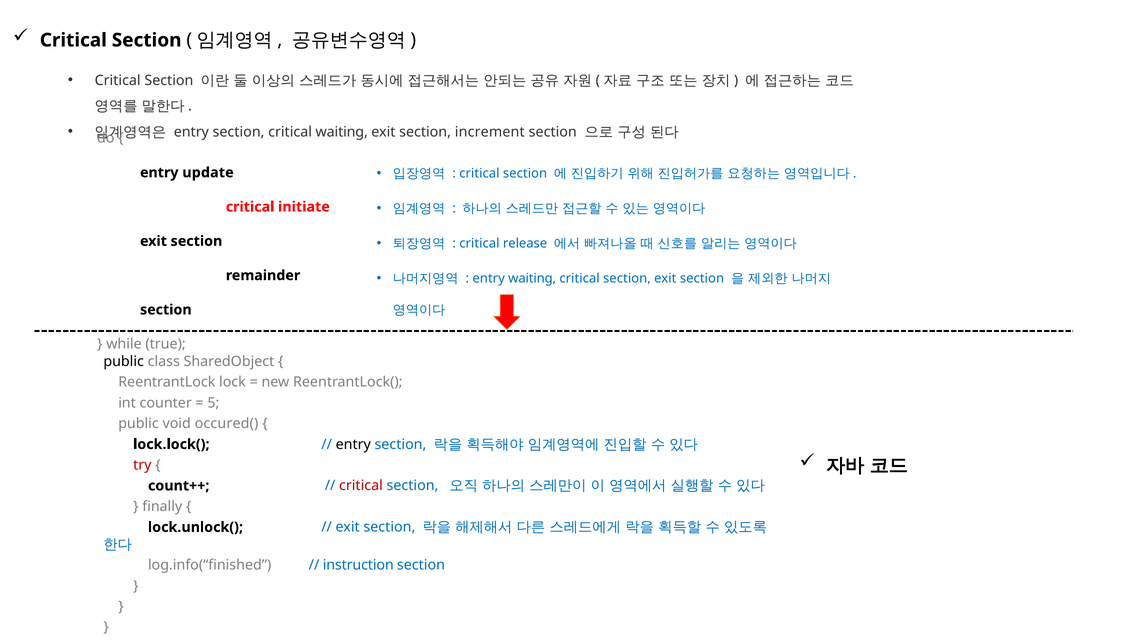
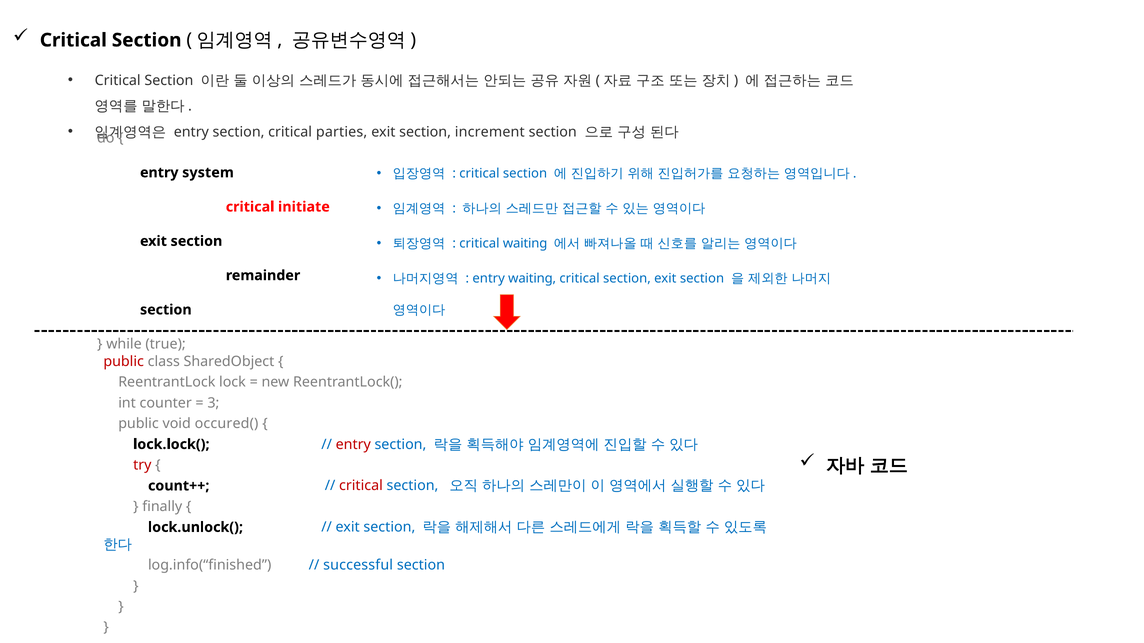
critical waiting: waiting -> parties
update: update -> system
critical release: release -> waiting
public at (124, 362) colour: black -> red
5: 5 -> 3
entry at (353, 445) colour: black -> red
instruction: instruction -> successful
